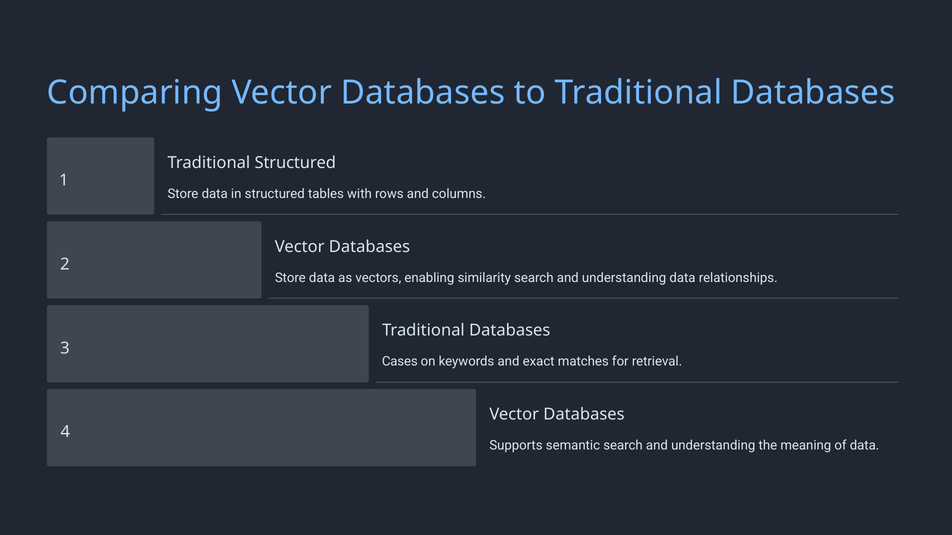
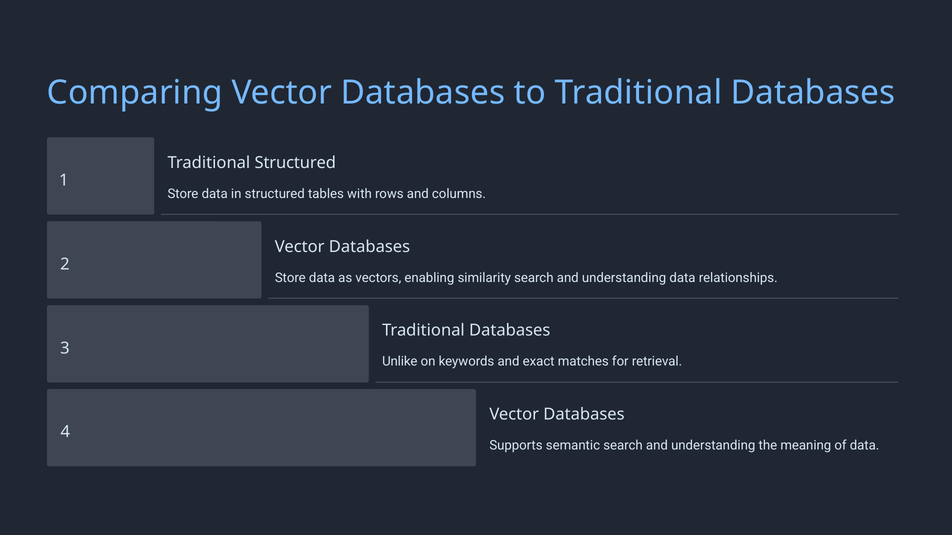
Cases: Cases -> Unlike
